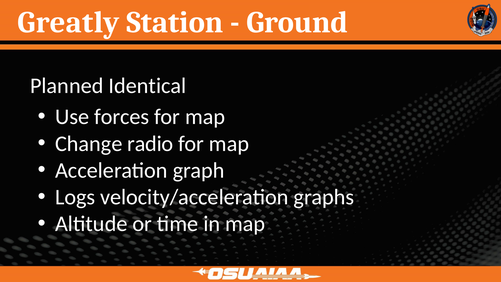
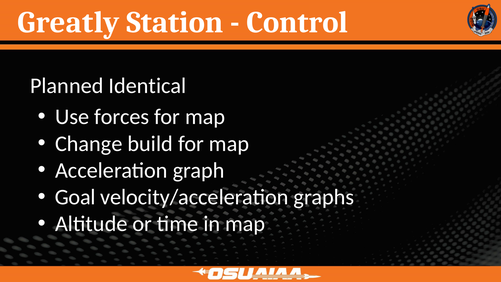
Ground: Ground -> Control
radio: radio -> build
Logs: Logs -> Goal
